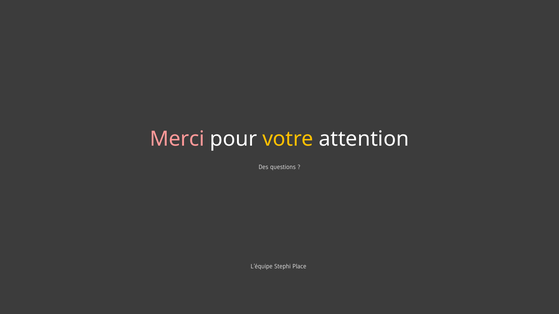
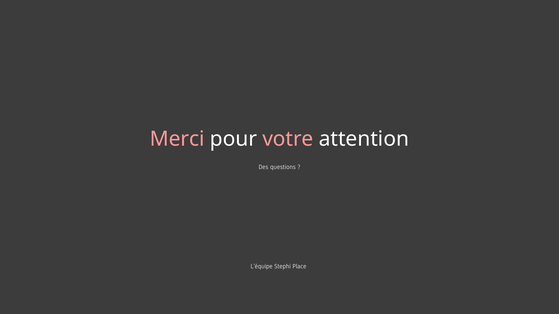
votre colour: yellow -> pink
